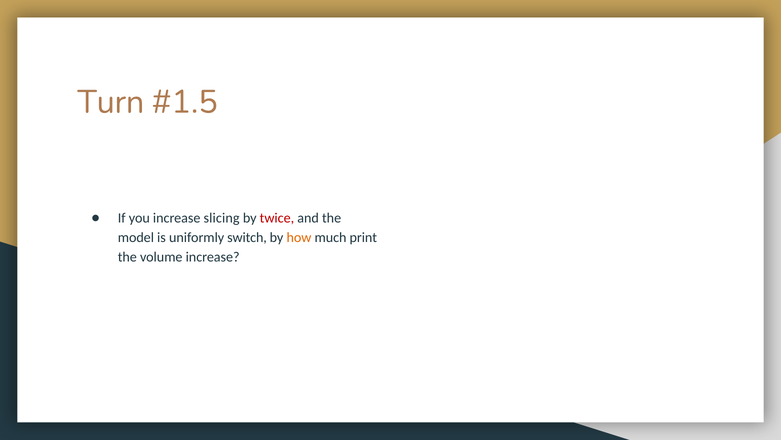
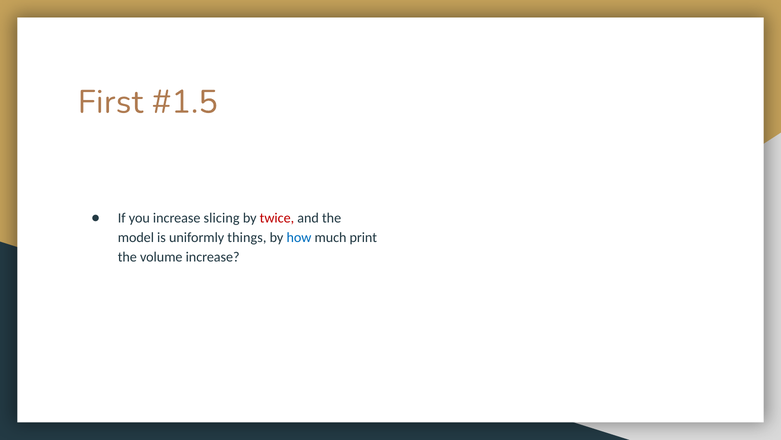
Turn: Turn -> First
switch: switch -> things
how colour: orange -> blue
